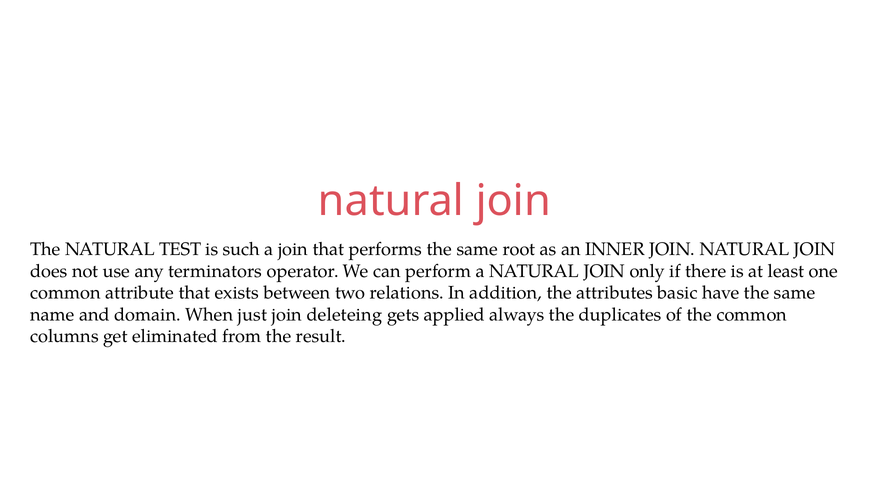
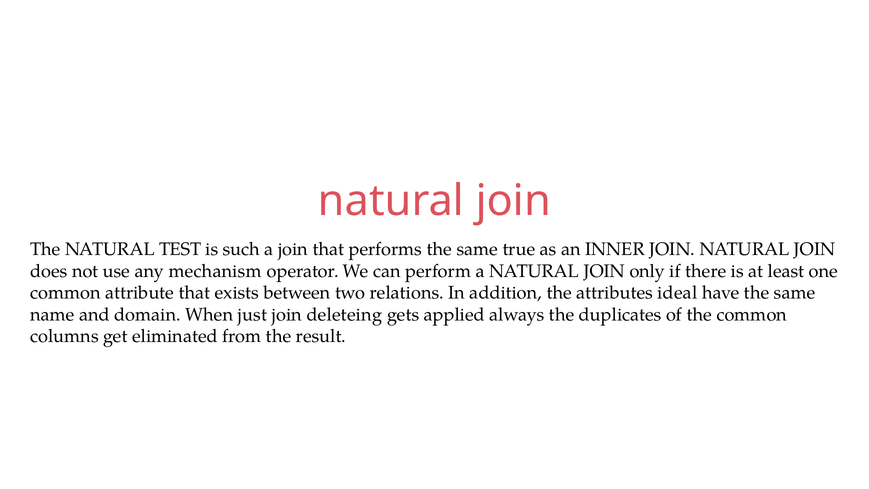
root: root -> true
terminators: terminators -> mechanism
basic: basic -> ideal
